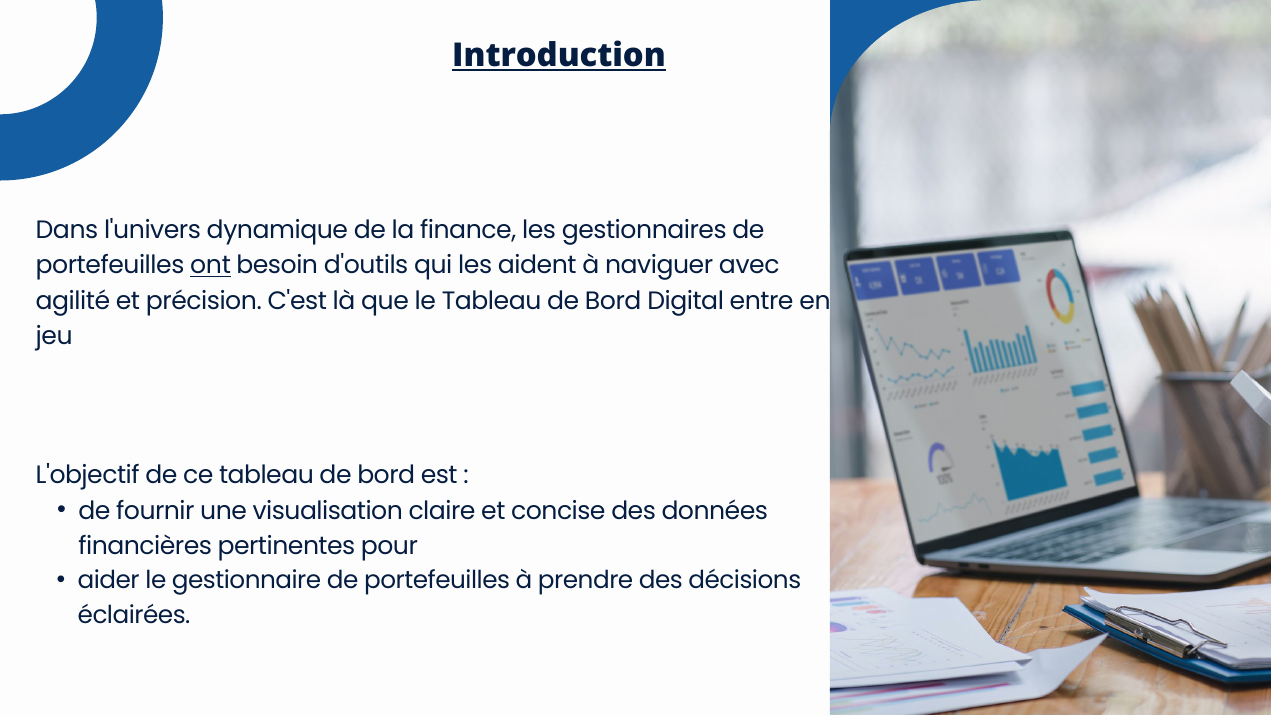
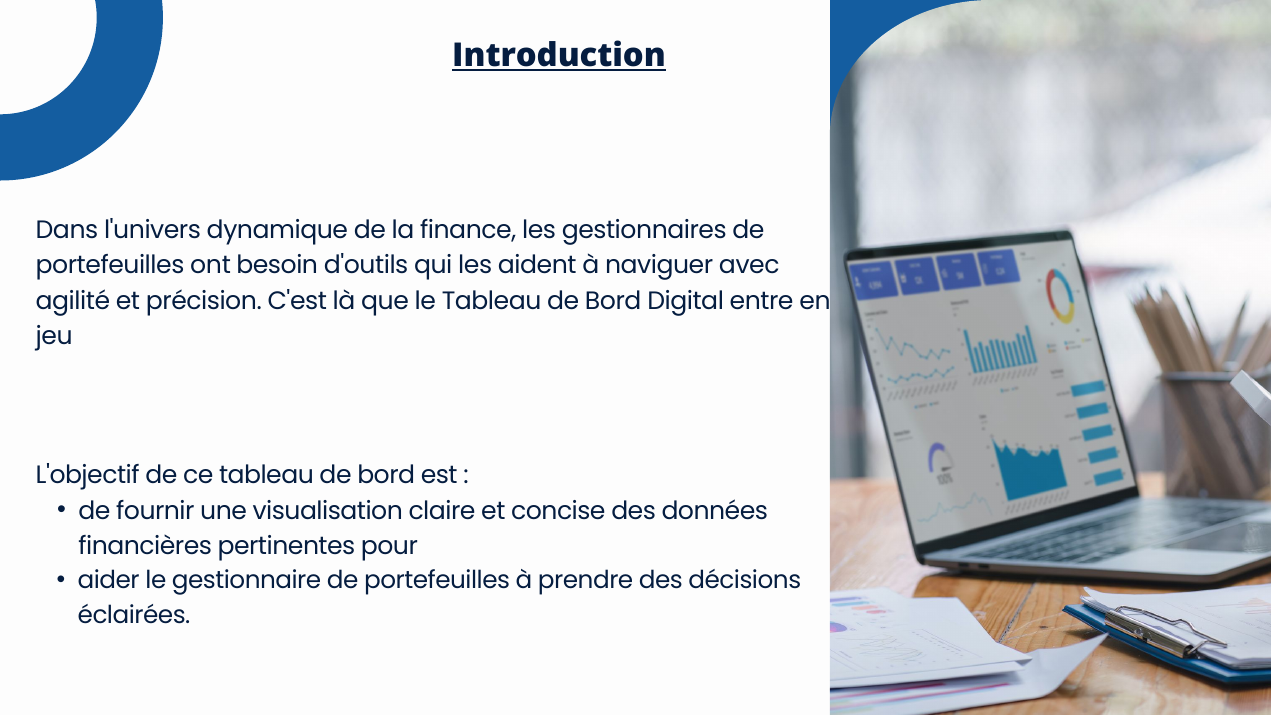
ont underline: present -> none
